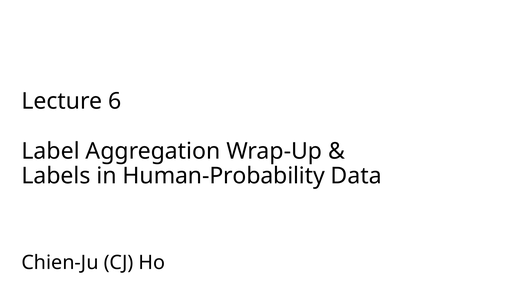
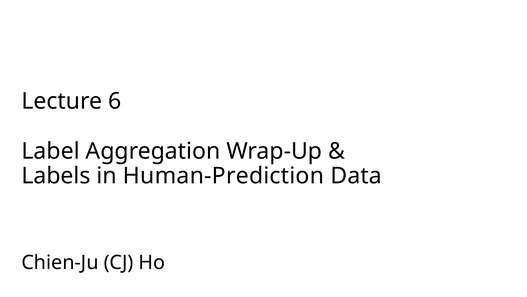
Human-Probability: Human-Probability -> Human-Prediction
